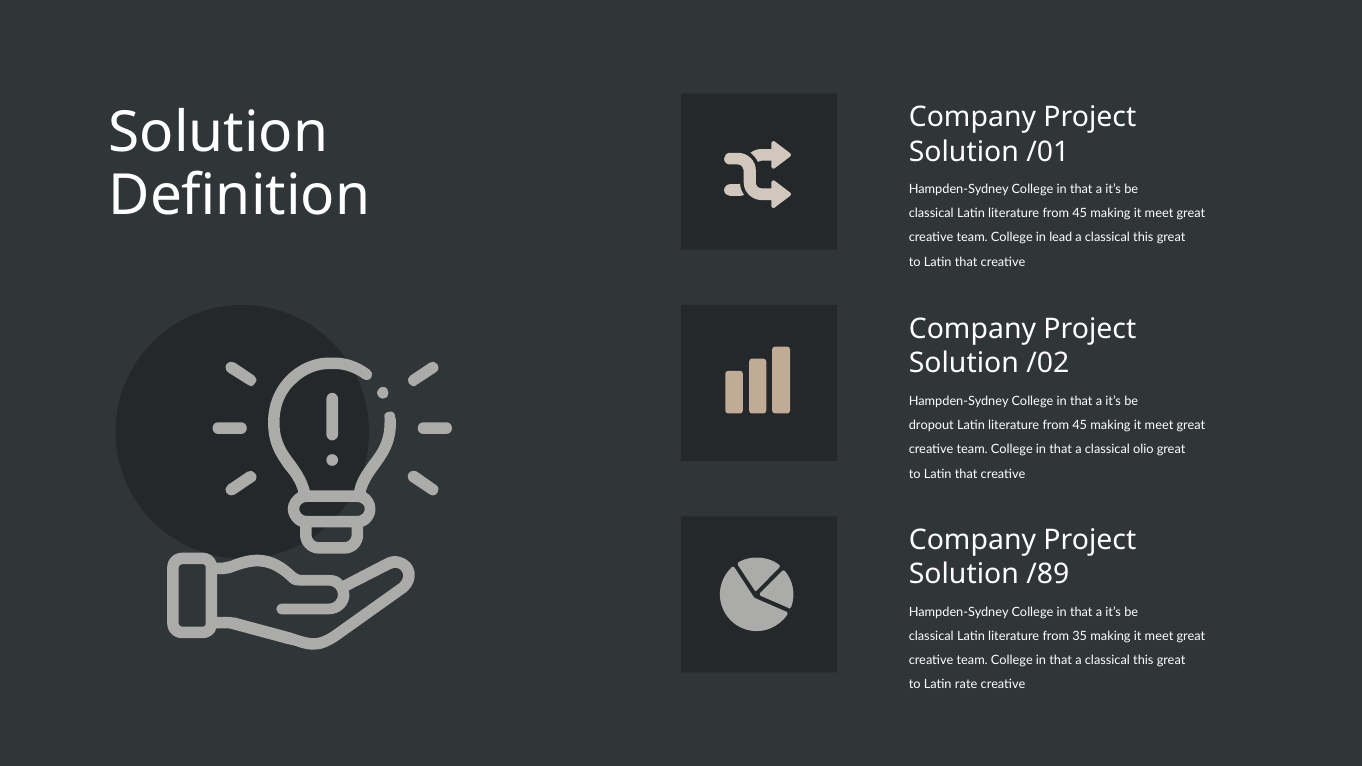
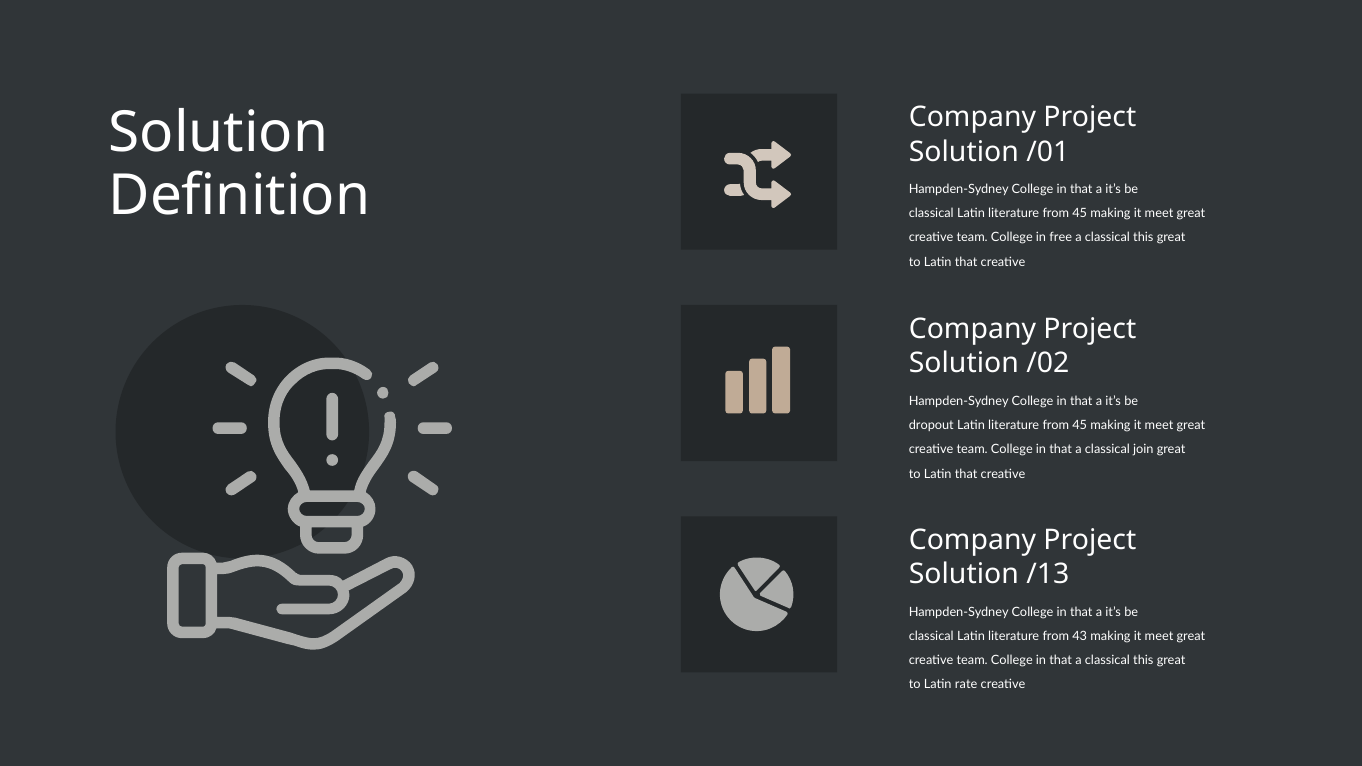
lead: lead -> free
olio: olio -> join
/89: /89 -> /13
35: 35 -> 43
